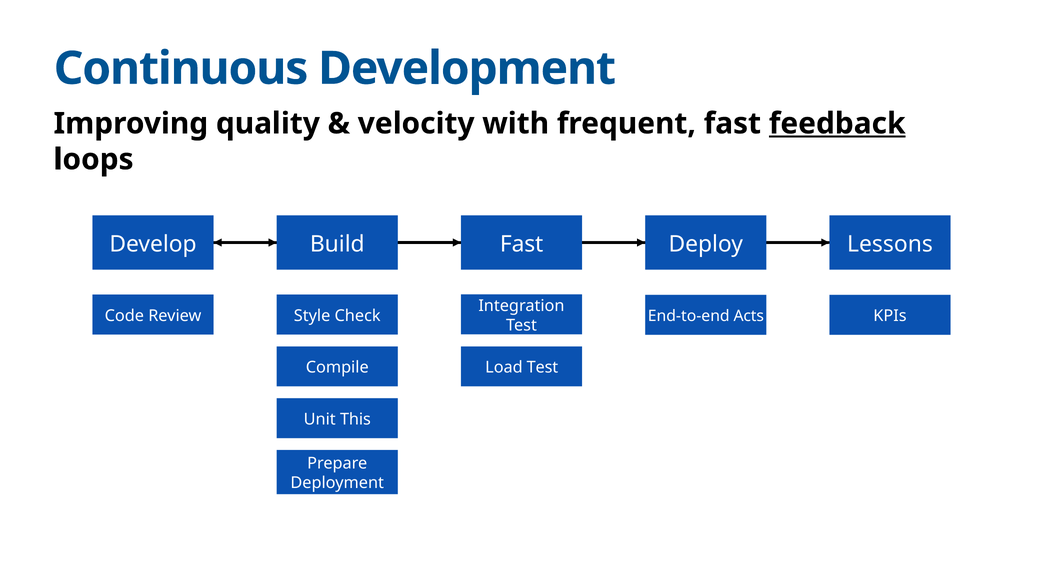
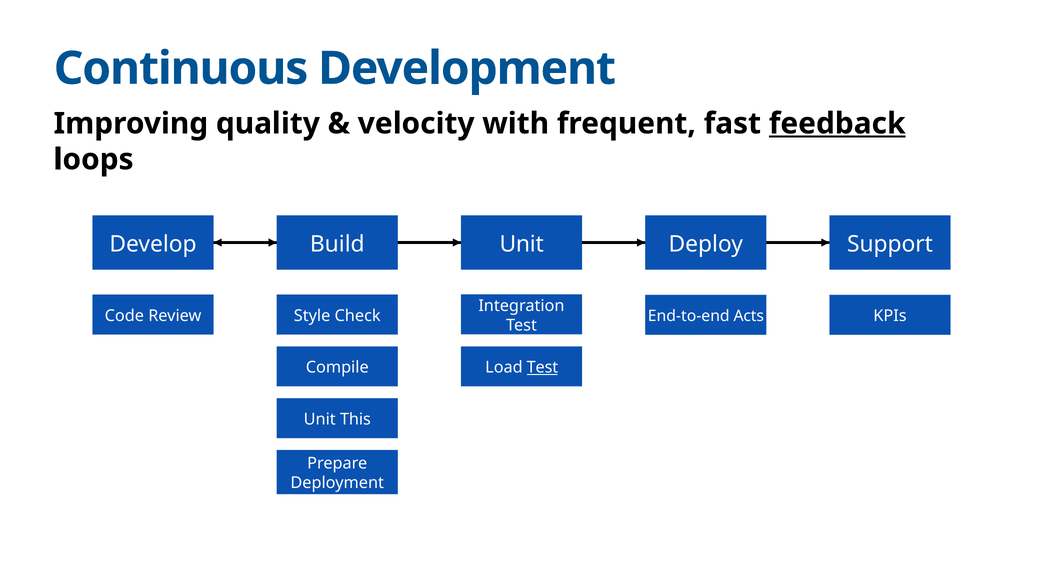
Build Fast: Fast -> Unit
Lessons: Lessons -> Support
Test at (542, 367) underline: none -> present
